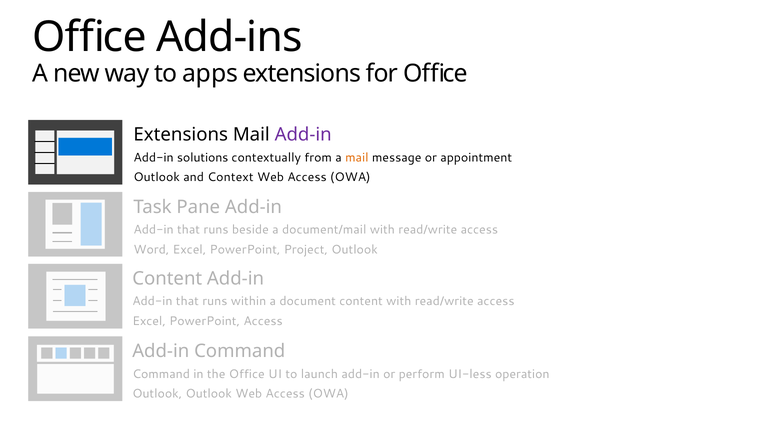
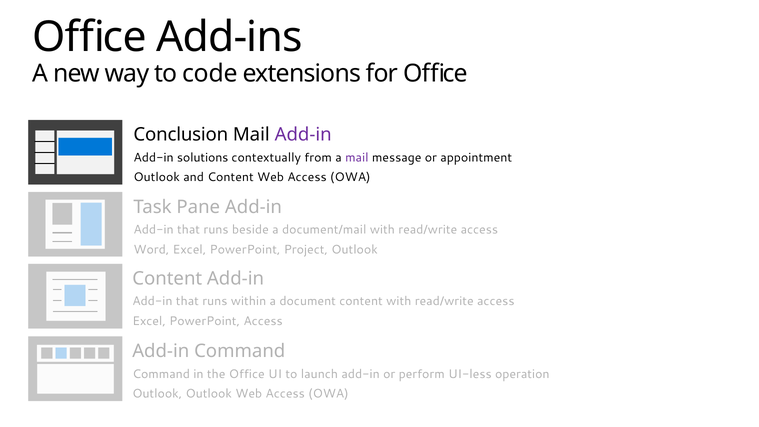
apps: apps -> code
Extensions at (181, 135): Extensions -> Conclusion
mail at (357, 157) colour: orange -> purple
and Context: Context -> Content
